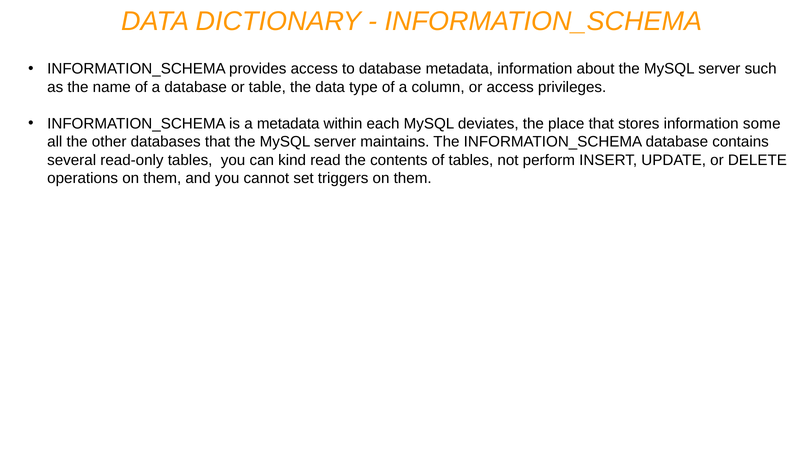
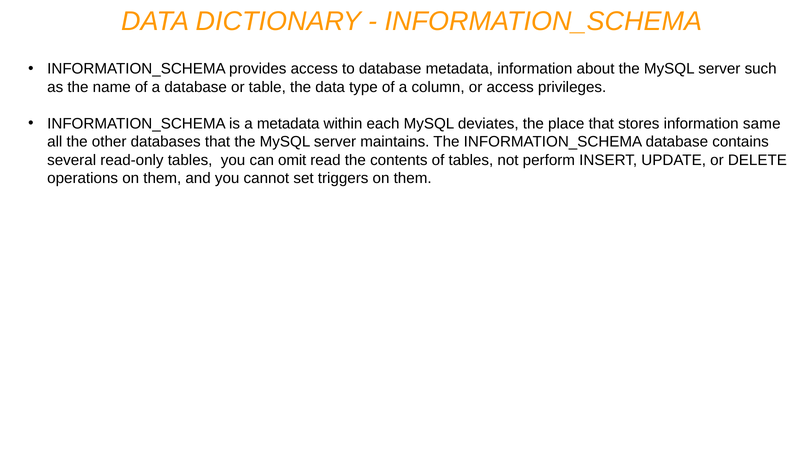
some: some -> same
kind: kind -> omit
